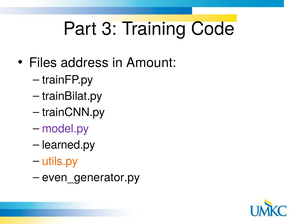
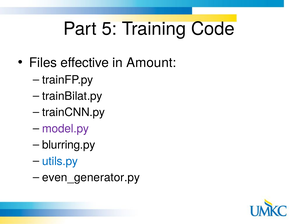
3: 3 -> 5
address: address -> effective
learned.py: learned.py -> blurring.py
utils.py colour: orange -> blue
